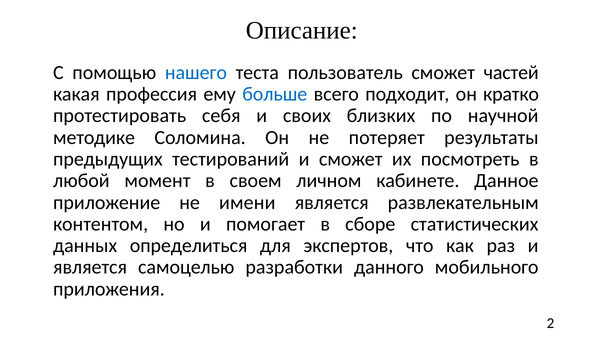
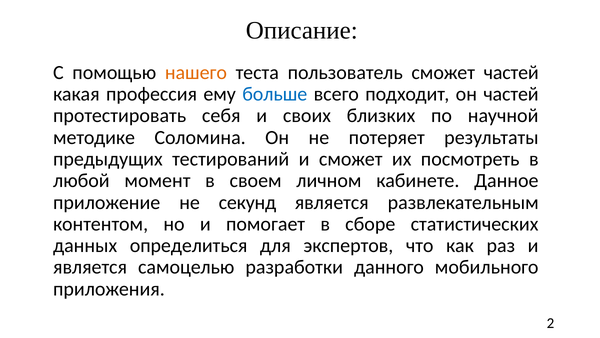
нашего colour: blue -> orange
он кратко: кратко -> частей
имени: имени -> секунд
